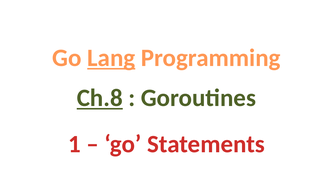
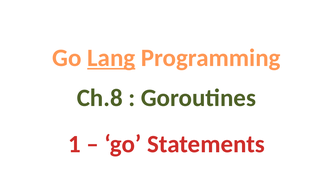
Ch.8 underline: present -> none
